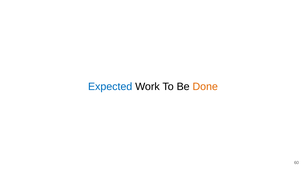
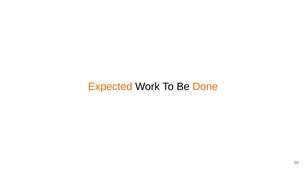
Expected colour: blue -> orange
